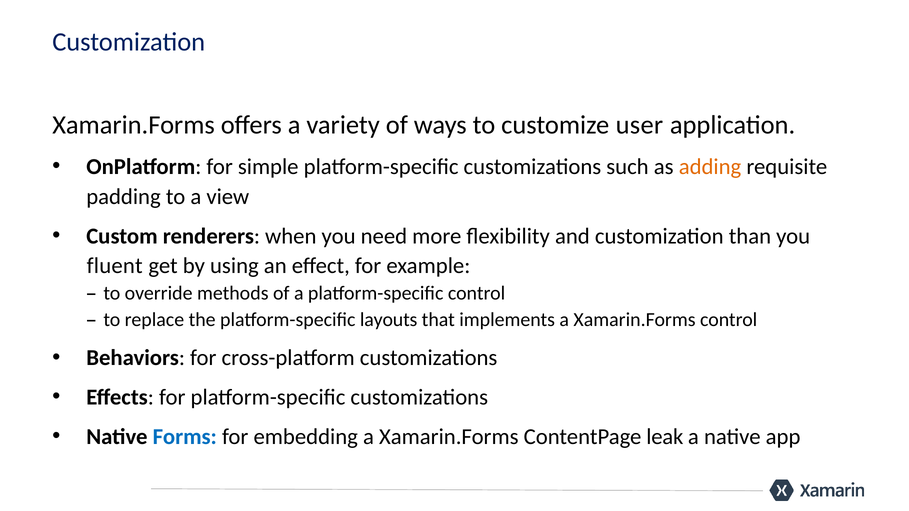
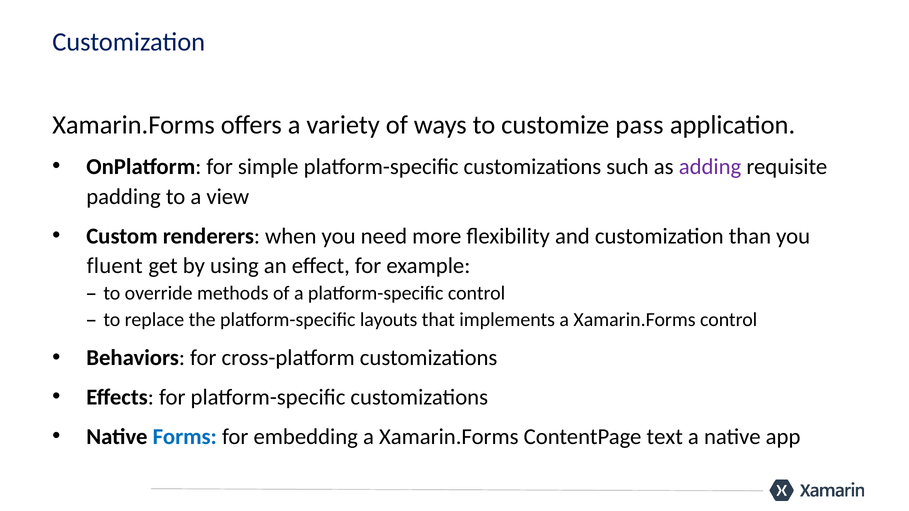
user: user -> pass
adding colour: orange -> purple
leak: leak -> text
